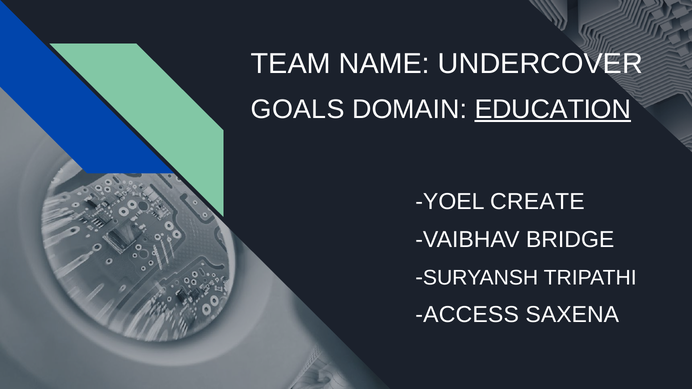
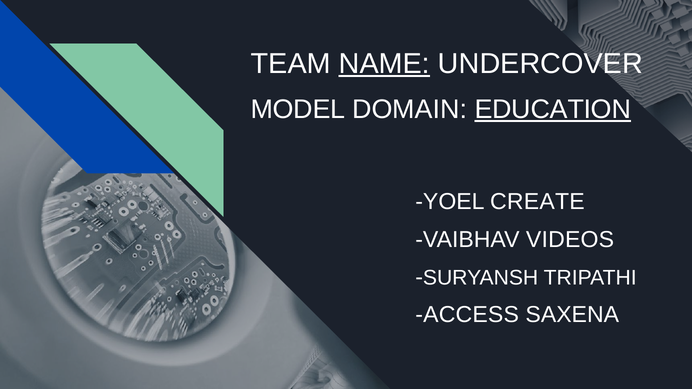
NAME underline: none -> present
GOALS: GOALS -> MODEL
BRIDGE: BRIDGE -> VIDEOS
